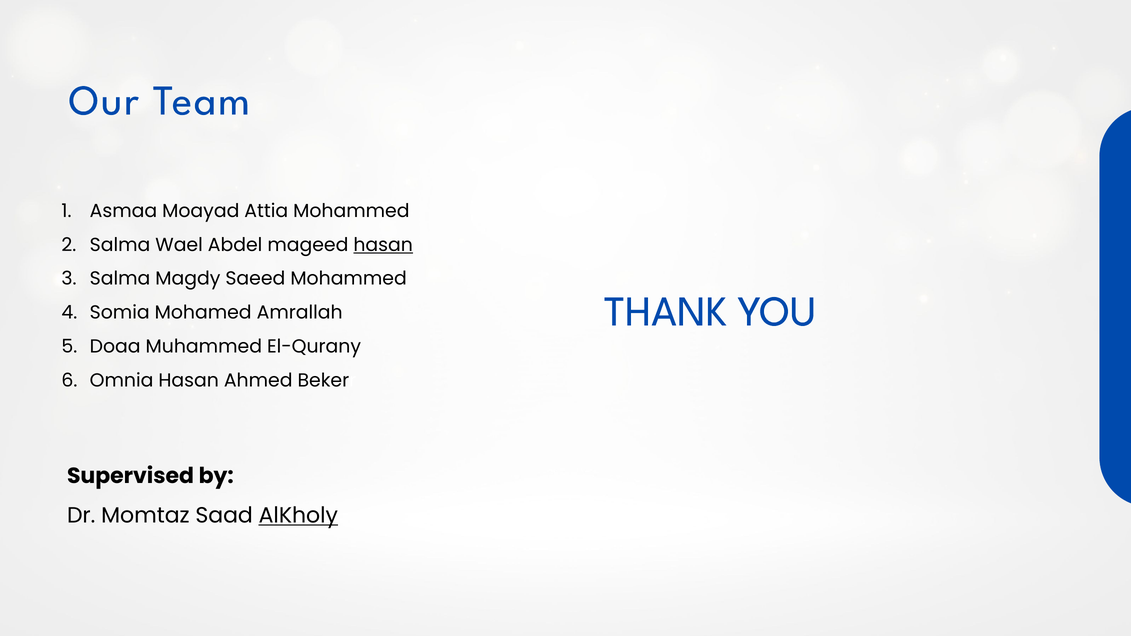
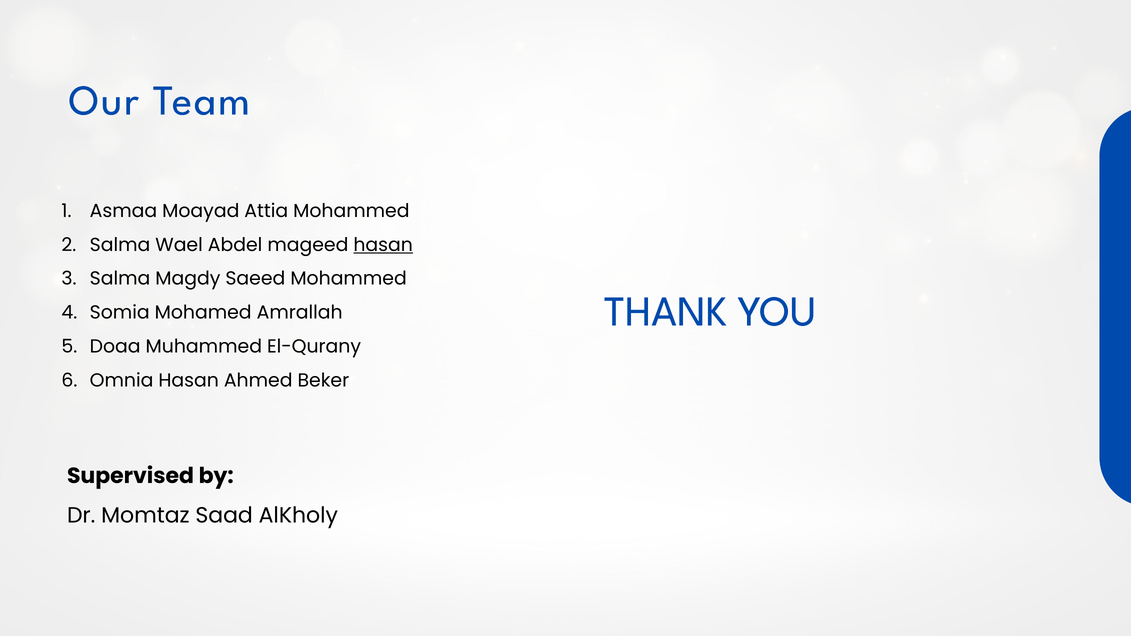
AlKholy underline: present -> none
